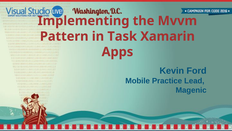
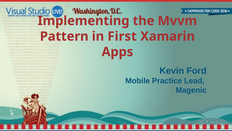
Task: Task -> First
